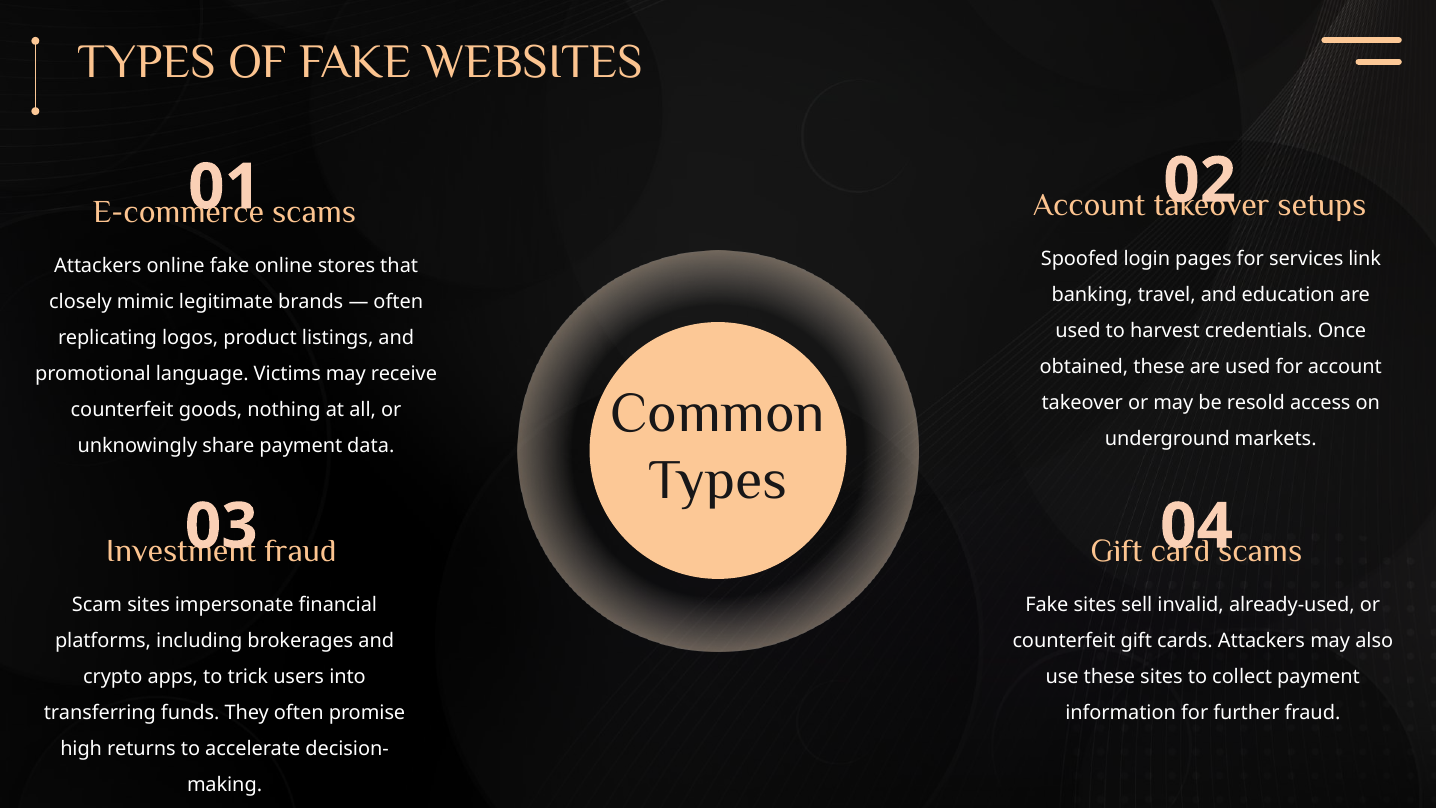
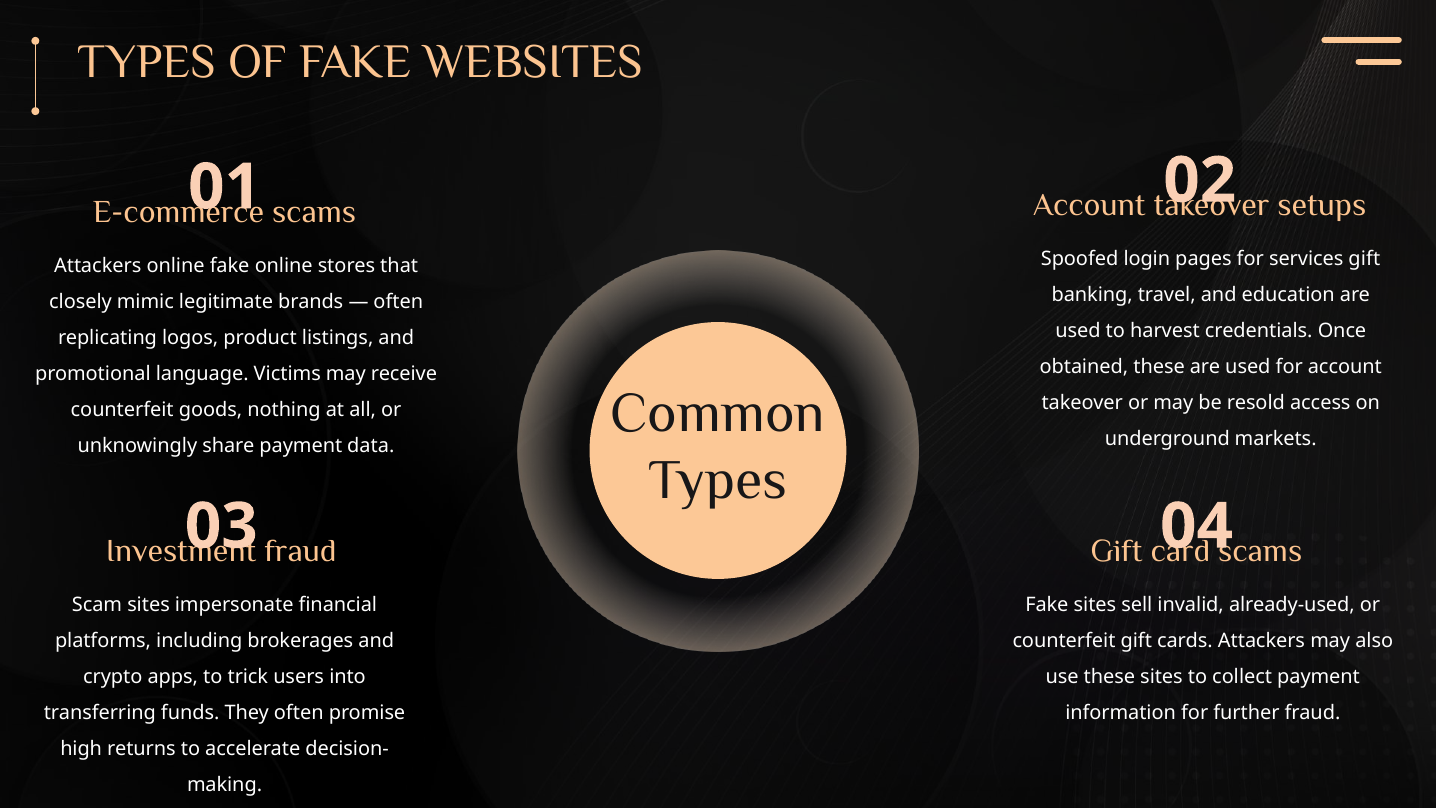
services link: link -> gift
